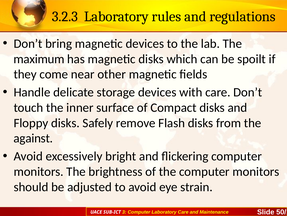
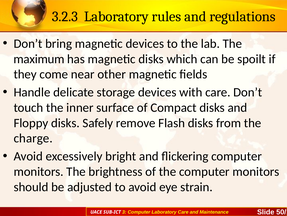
against: against -> charge
